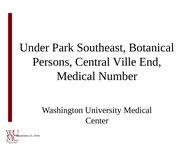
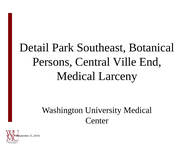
Under: Under -> Detail
Number: Number -> Larceny
